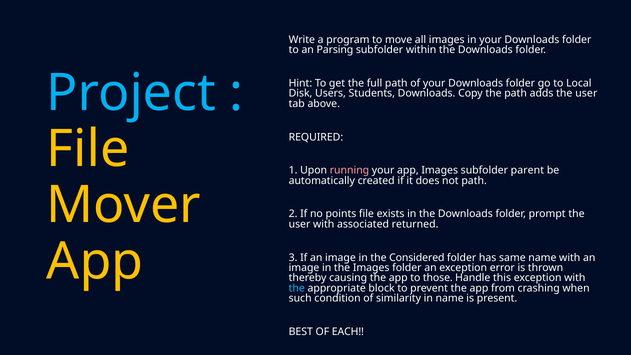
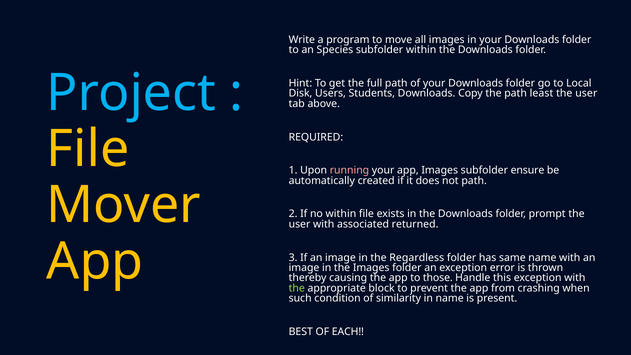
Parsing: Parsing -> Species
adds: adds -> least
parent: parent -> ensure
no points: points -> within
Considered: Considered -> Regardless
the at (297, 288) colour: light blue -> light green
